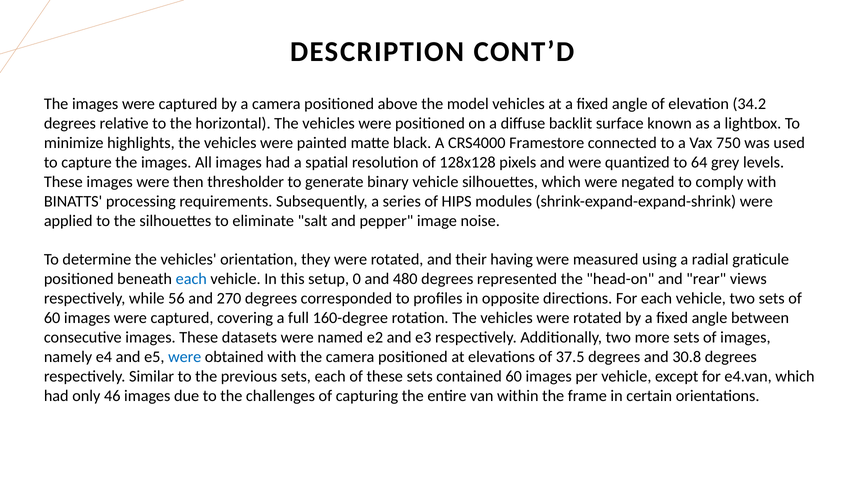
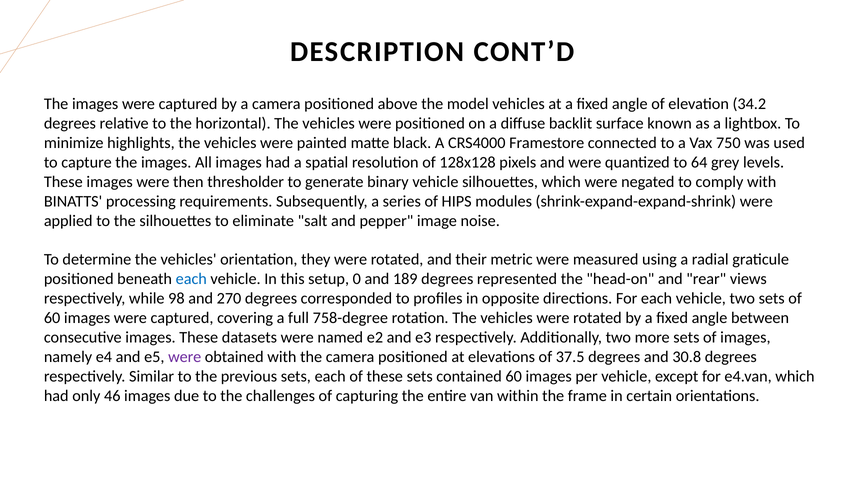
having: having -> metric
480: 480 -> 189
56: 56 -> 98
160-degree: 160-degree -> 758-degree
were at (185, 357) colour: blue -> purple
